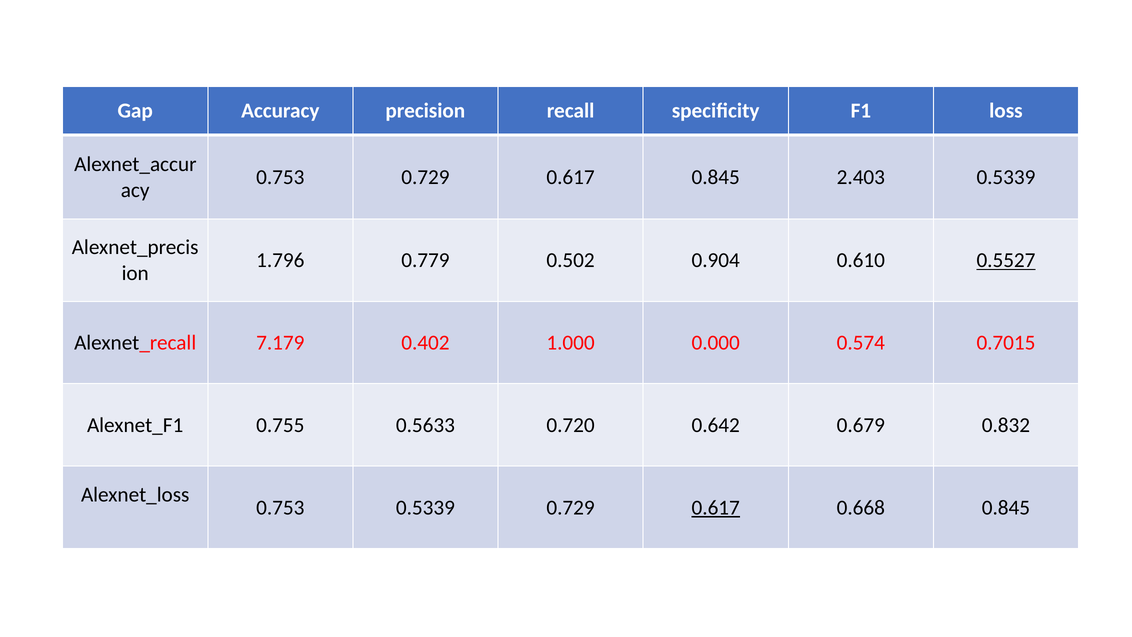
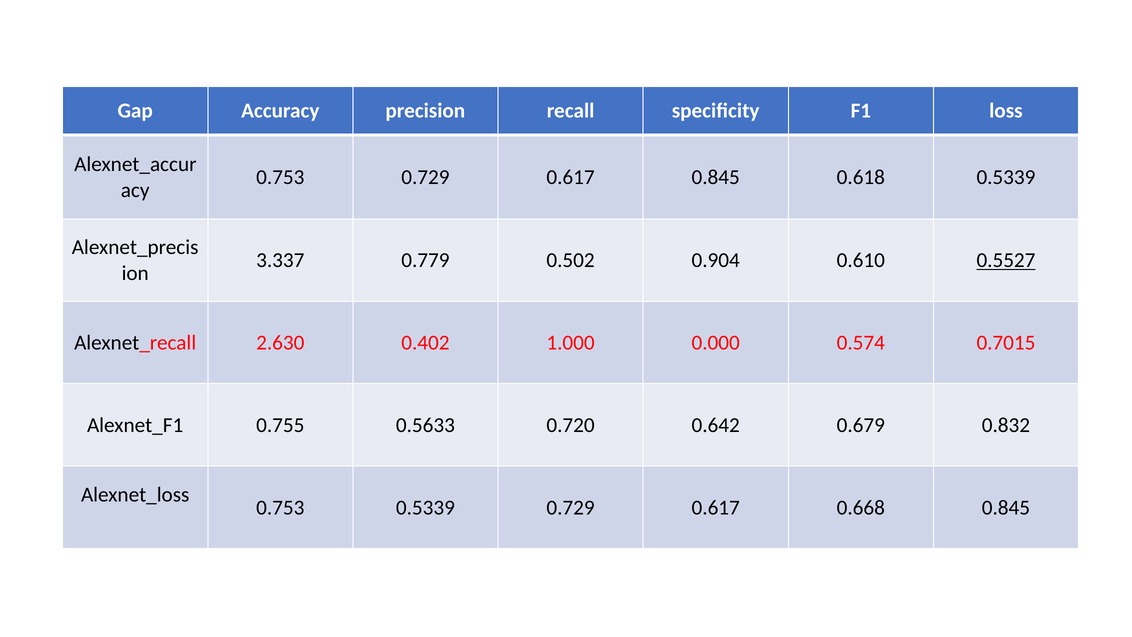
2.403: 2.403 -> 0.618
1.796: 1.796 -> 3.337
7.179: 7.179 -> 2.630
0.617 at (716, 507) underline: present -> none
